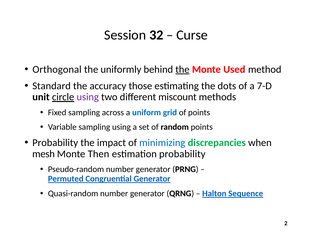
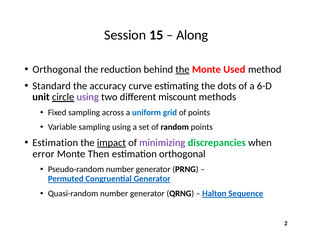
32: 32 -> 15
Curse: Curse -> Along
uniformly: uniformly -> reduction
those: those -> curve
7-D: 7-D -> 6-D
Probability at (55, 143): Probability -> Estimation
impact underline: none -> present
minimizing colour: blue -> purple
mesh: mesh -> error
estimation probability: probability -> orthogonal
